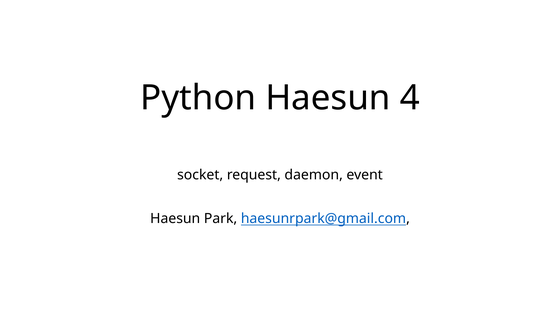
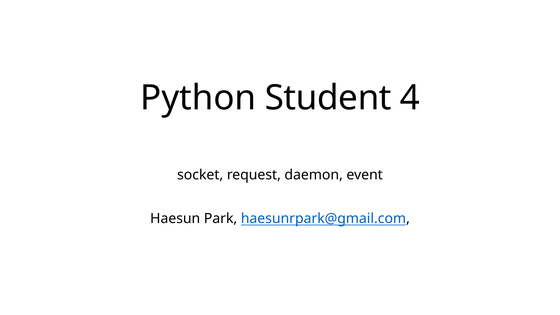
Python Haesun: Haesun -> Student
